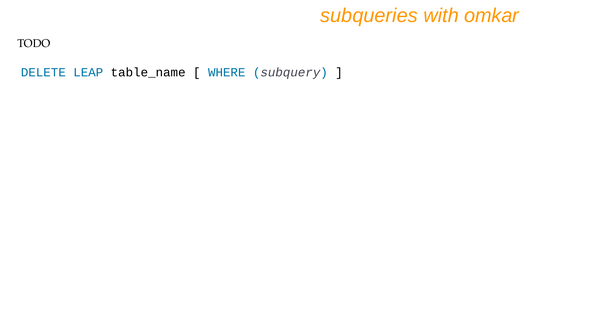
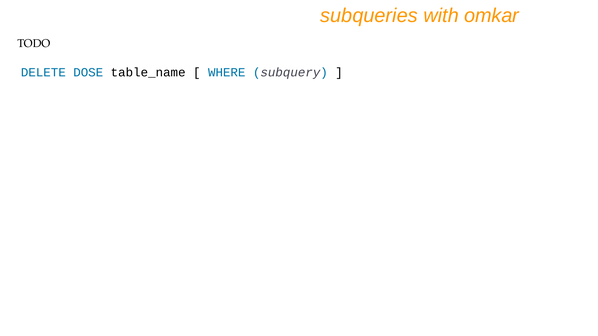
LEAP: LEAP -> DOSE
